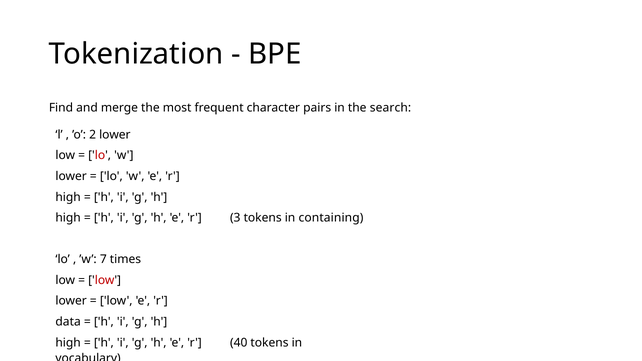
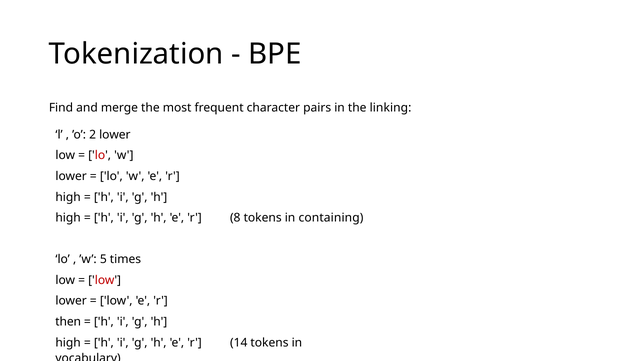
search: search -> linking
3: 3 -> 8
7: 7 -> 5
data: data -> then
40: 40 -> 14
